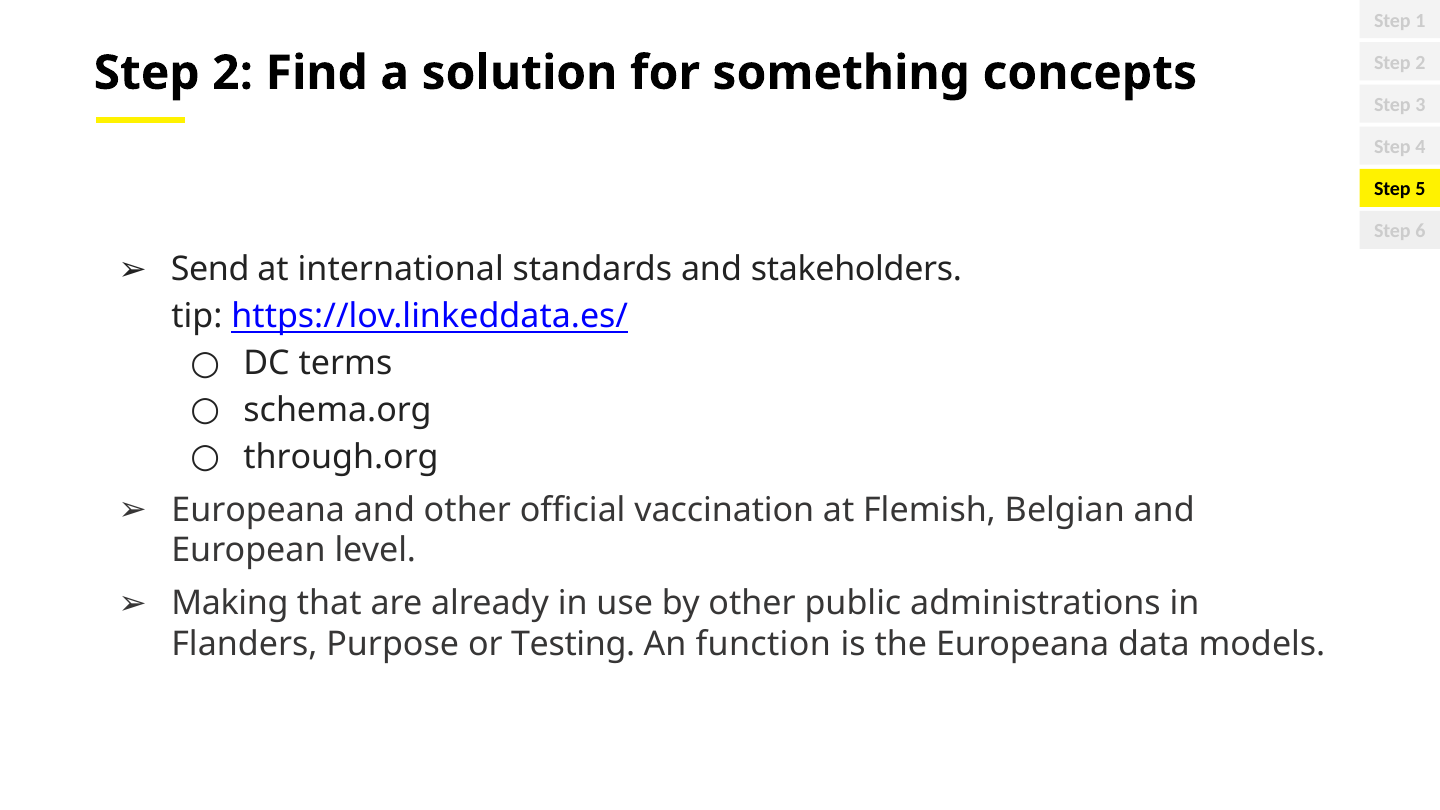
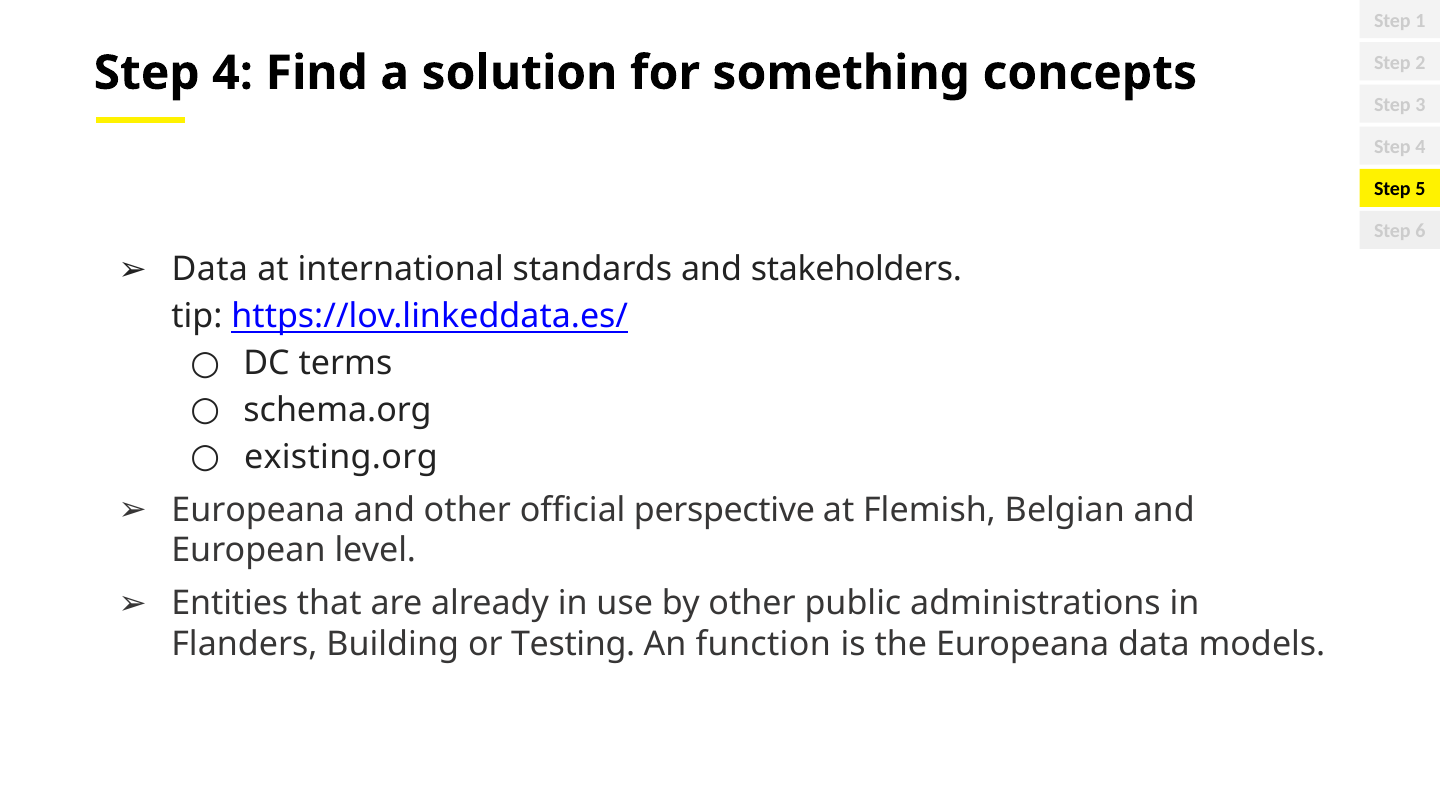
2 at (233, 73): 2 -> 4
Send at (210, 269): Send -> Data
through.org: through.org -> existing.org
vaccination: vaccination -> perspective
Making: Making -> Entities
Purpose: Purpose -> Building
